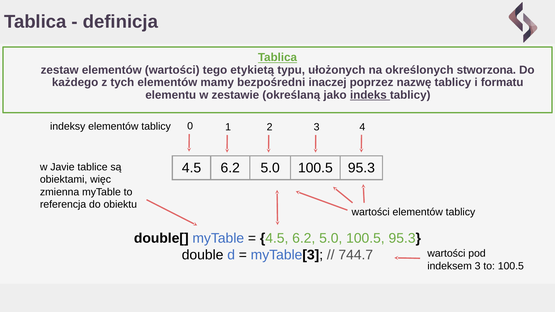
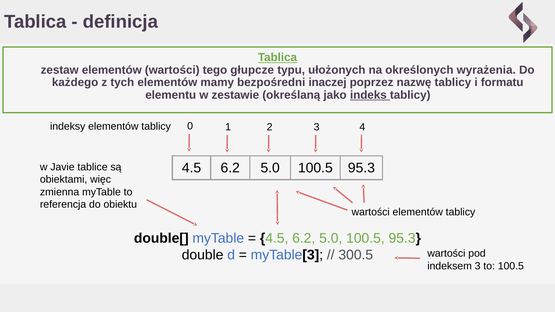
etykietą: etykietą -> głupcze
stworzona: stworzona -> wyrażenia
744.7: 744.7 -> 300.5
